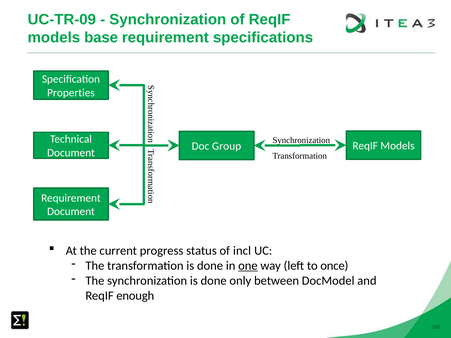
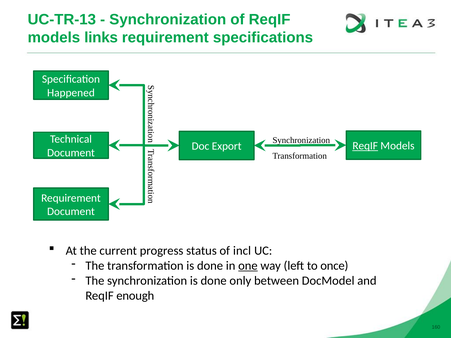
UC-TR-09: UC-TR-09 -> UC-TR-13
base: base -> links
Properties: Properties -> Happened
ReqIF at (365, 146) underline: none -> present
Group: Group -> Export
